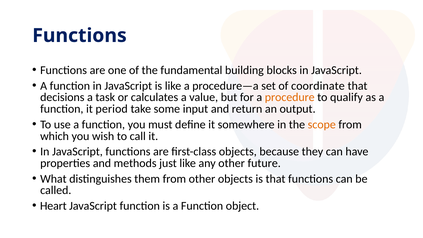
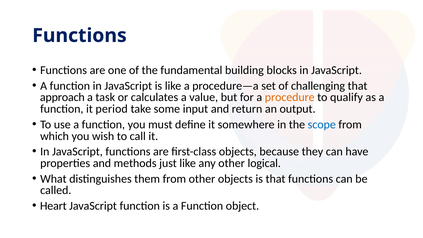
coordinate: coordinate -> challenging
decisions: decisions -> approach
scope colour: orange -> blue
future: future -> logical
